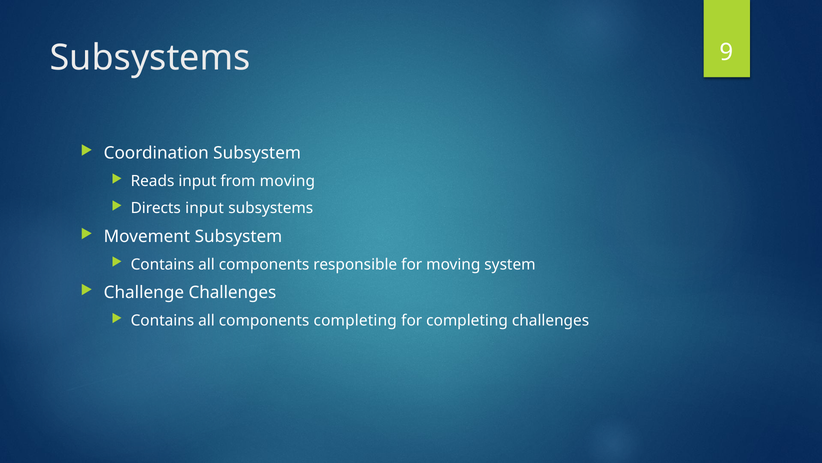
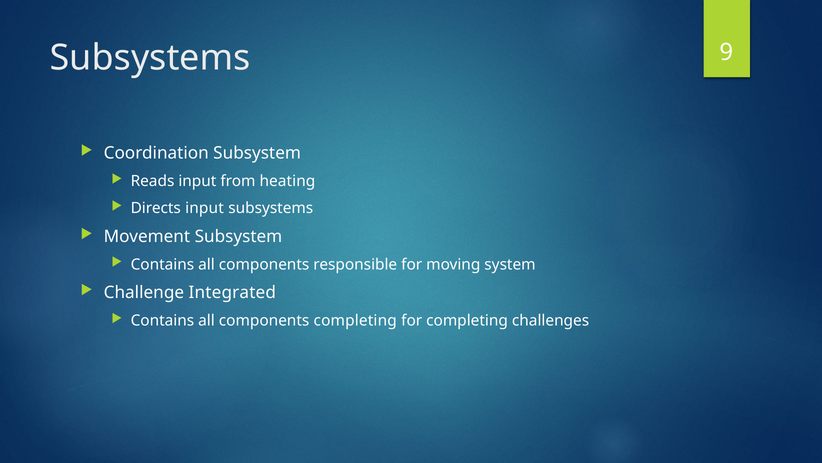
from moving: moving -> heating
Challenge Challenges: Challenges -> Integrated
